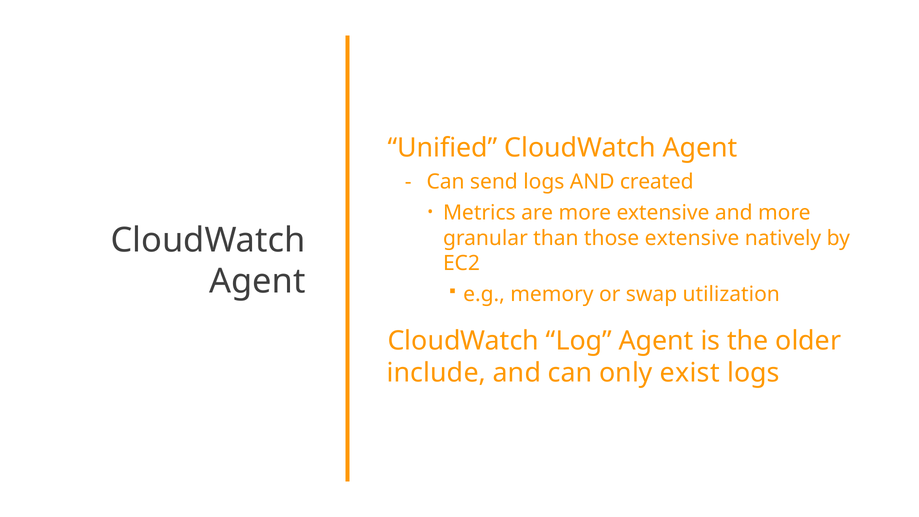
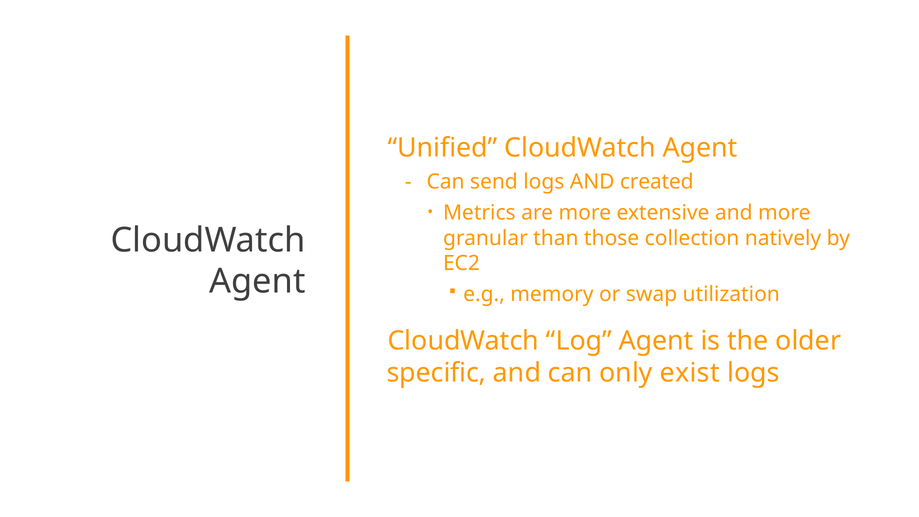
those extensive: extensive -> collection
include: include -> specific
